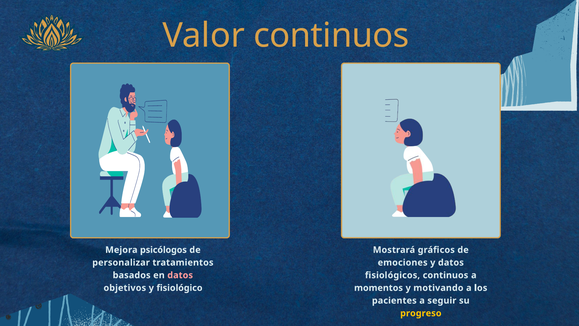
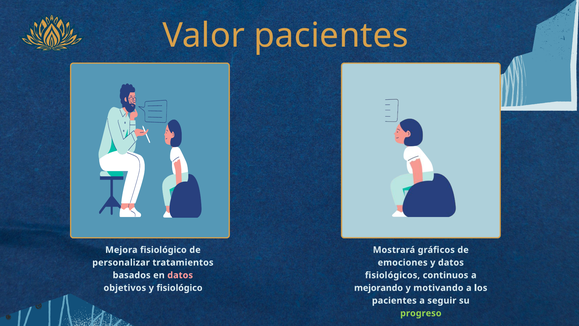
Valor continuos: continuos -> pacientes
Mejora psicólogos: psicólogos -> fisiológico
momentos: momentos -> mejorando
progreso colour: yellow -> light green
